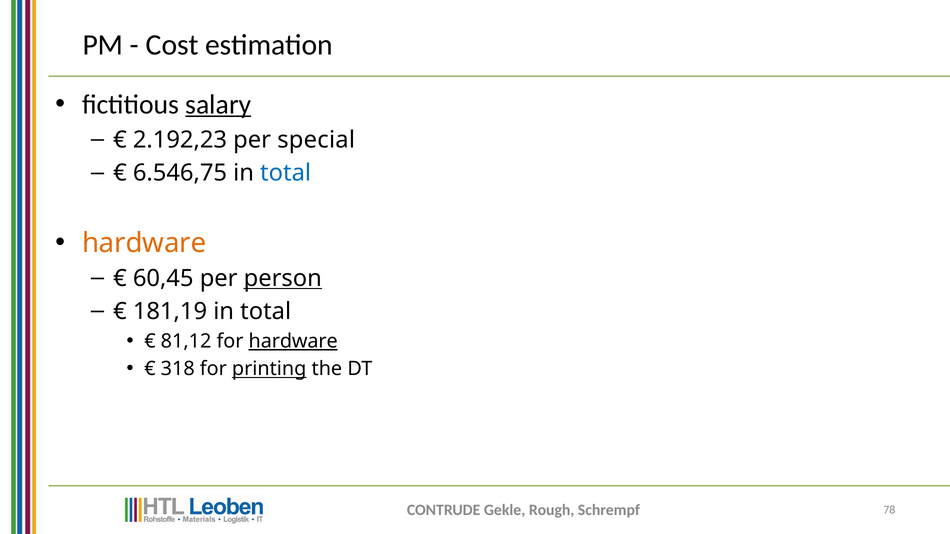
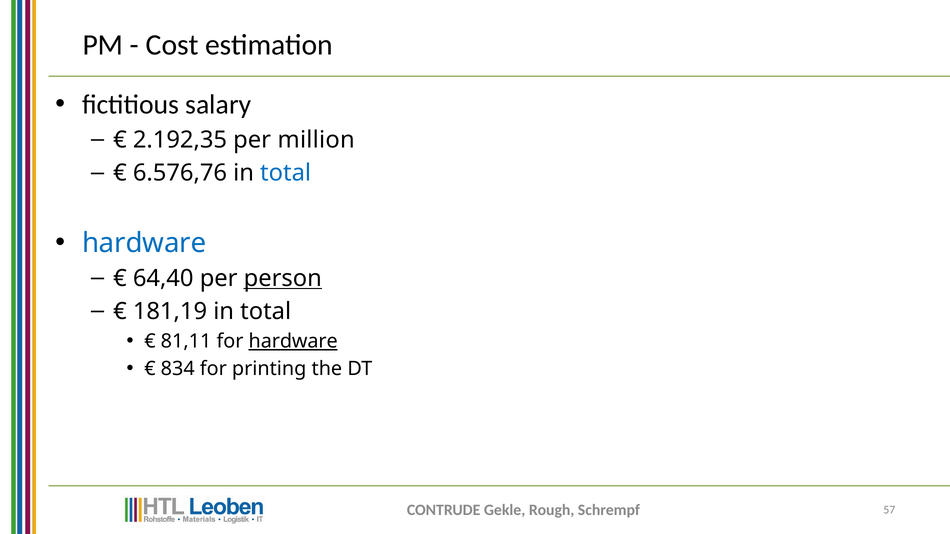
salary underline: present -> none
2.192,23: 2.192,23 -> 2.192,35
special: special -> million
6.546,75: 6.546,75 -> 6.576,76
hardware at (144, 243) colour: orange -> blue
60,45: 60,45 -> 64,40
81,12: 81,12 -> 81,11
318: 318 -> 834
printing underline: present -> none
78: 78 -> 57
